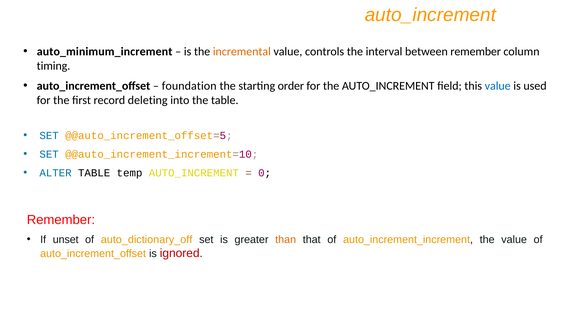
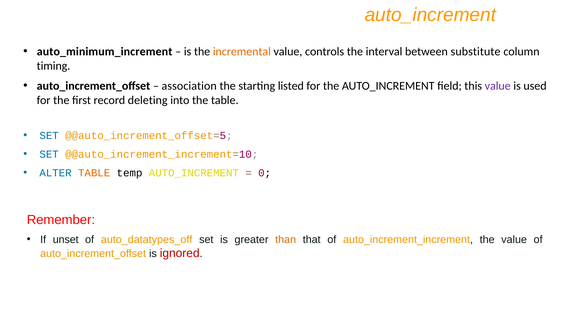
between remember: remember -> substitute
foundation: foundation -> association
order: order -> listed
value at (498, 86) colour: blue -> purple
TABLE at (94, 173) colour: black -> orange
auto_dictionary_off: auto_dictionary_off -> auto_datatypes_off
